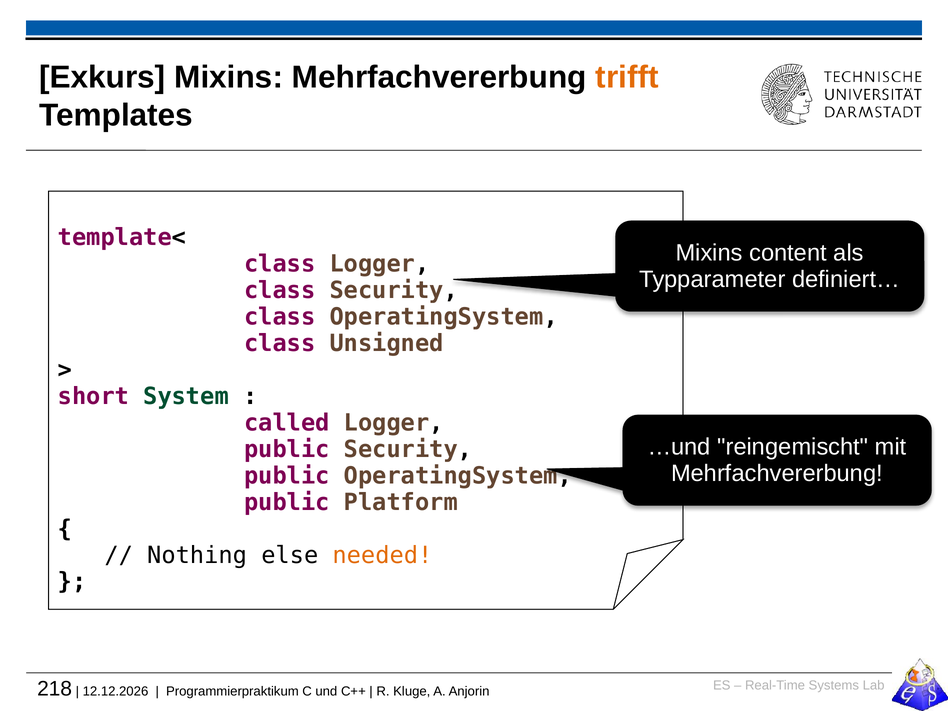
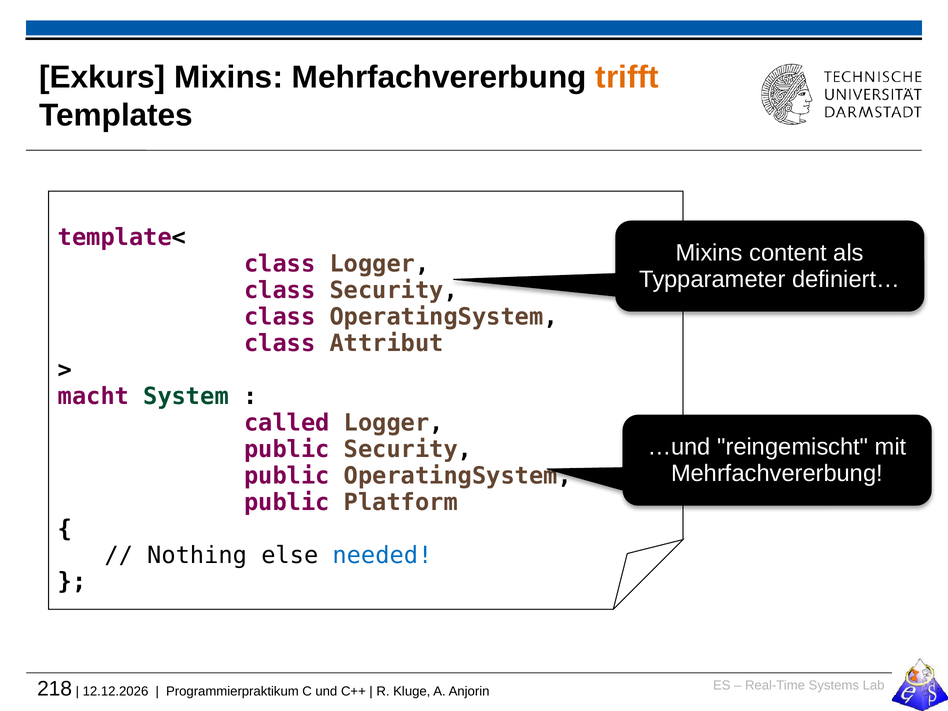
Unsigned: Unsigned -> Attribut
short: short -> macht
needed colour: orange -> blue
